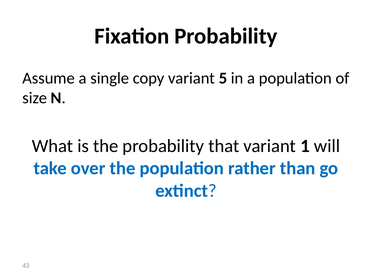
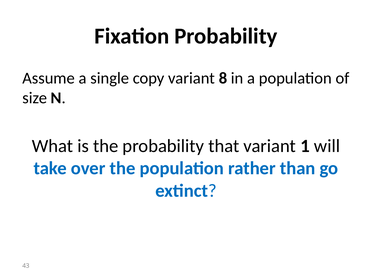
5: 5 -> 8
